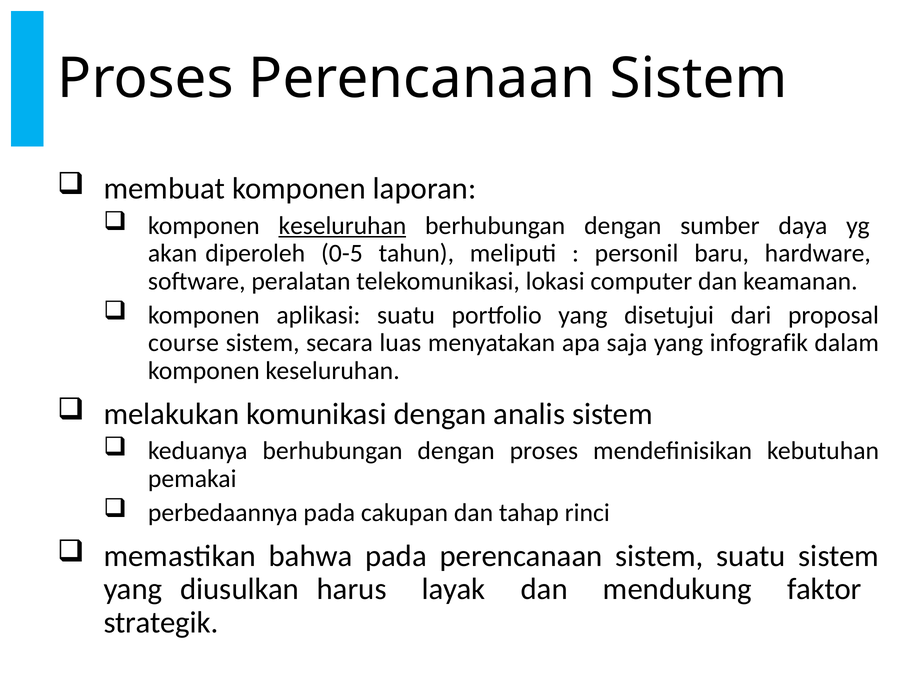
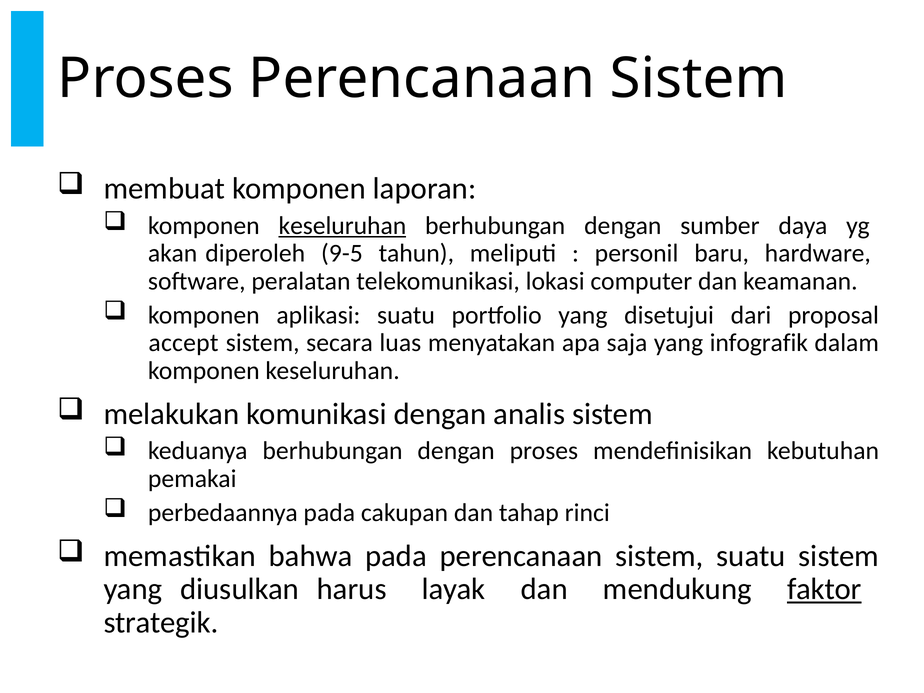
0-5: 0-5 -> 9-5
course: course -> accept
faktor underline: none -> present
